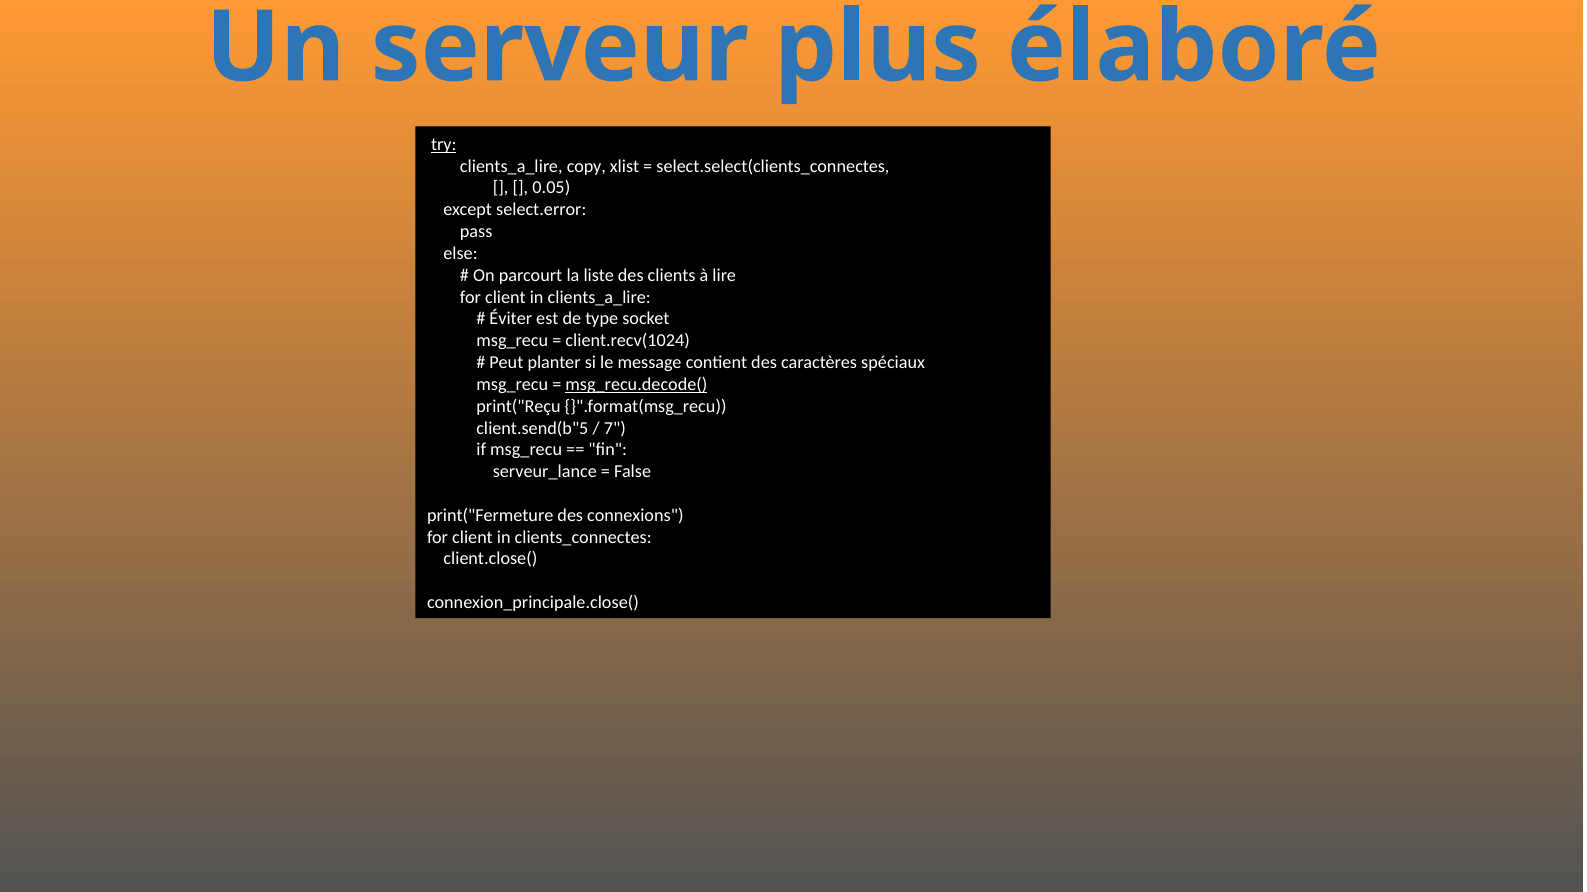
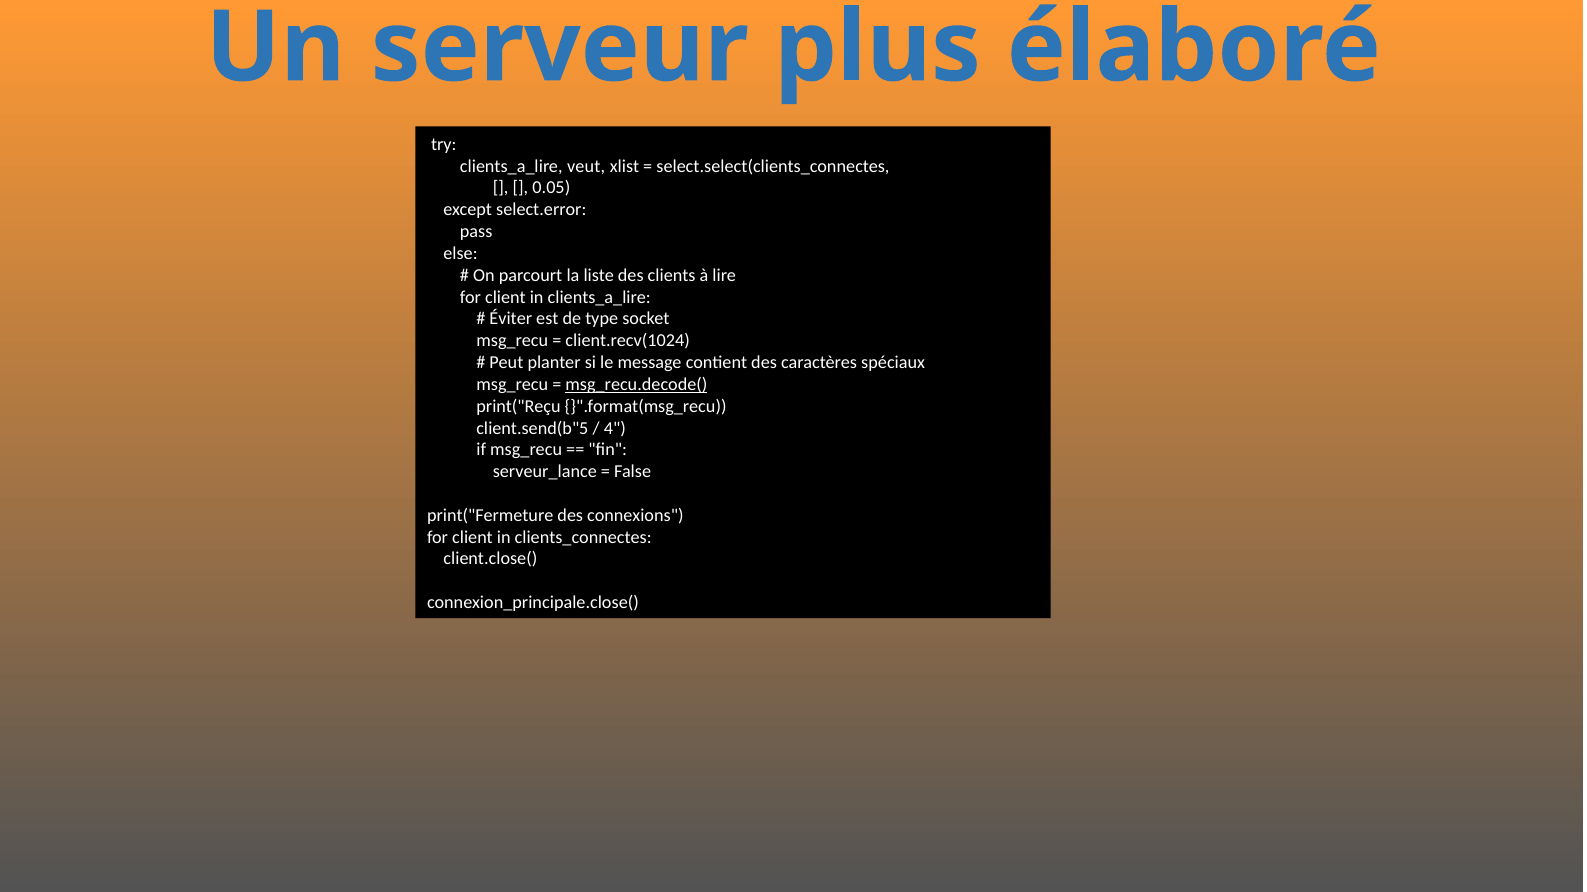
try underline: present -> none
copy: copy -> veut
7: 7 -> 4
